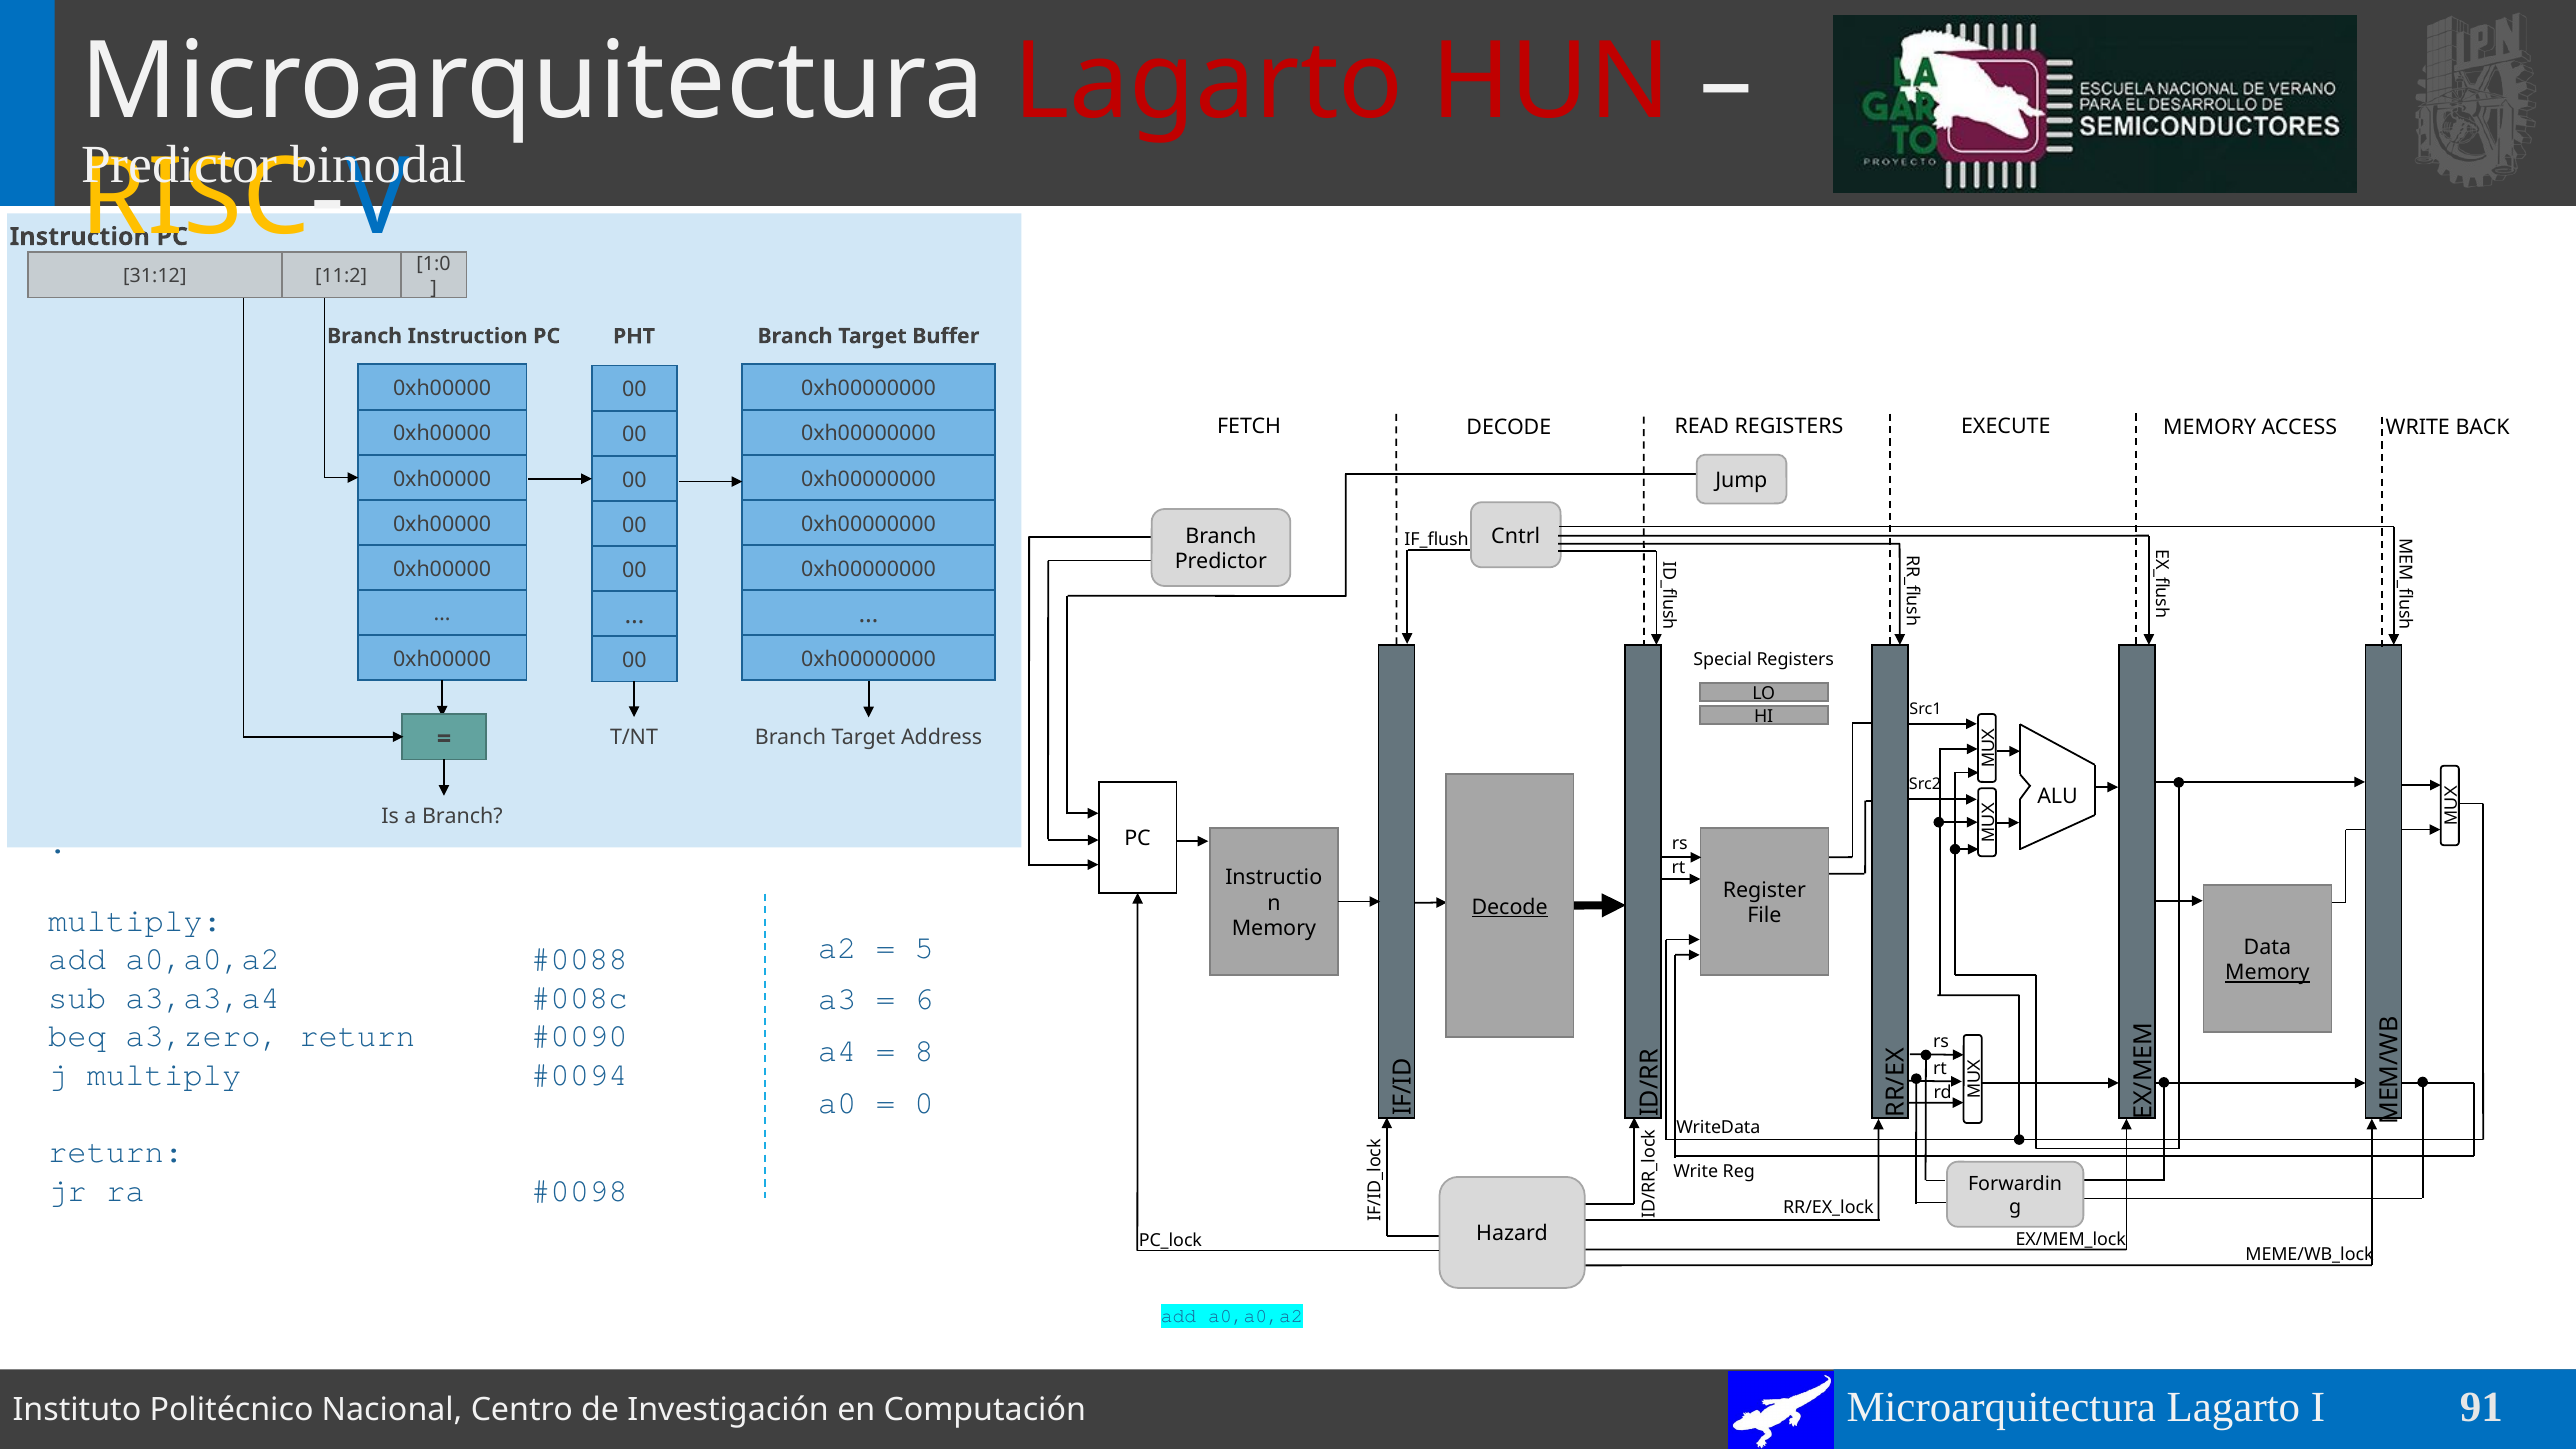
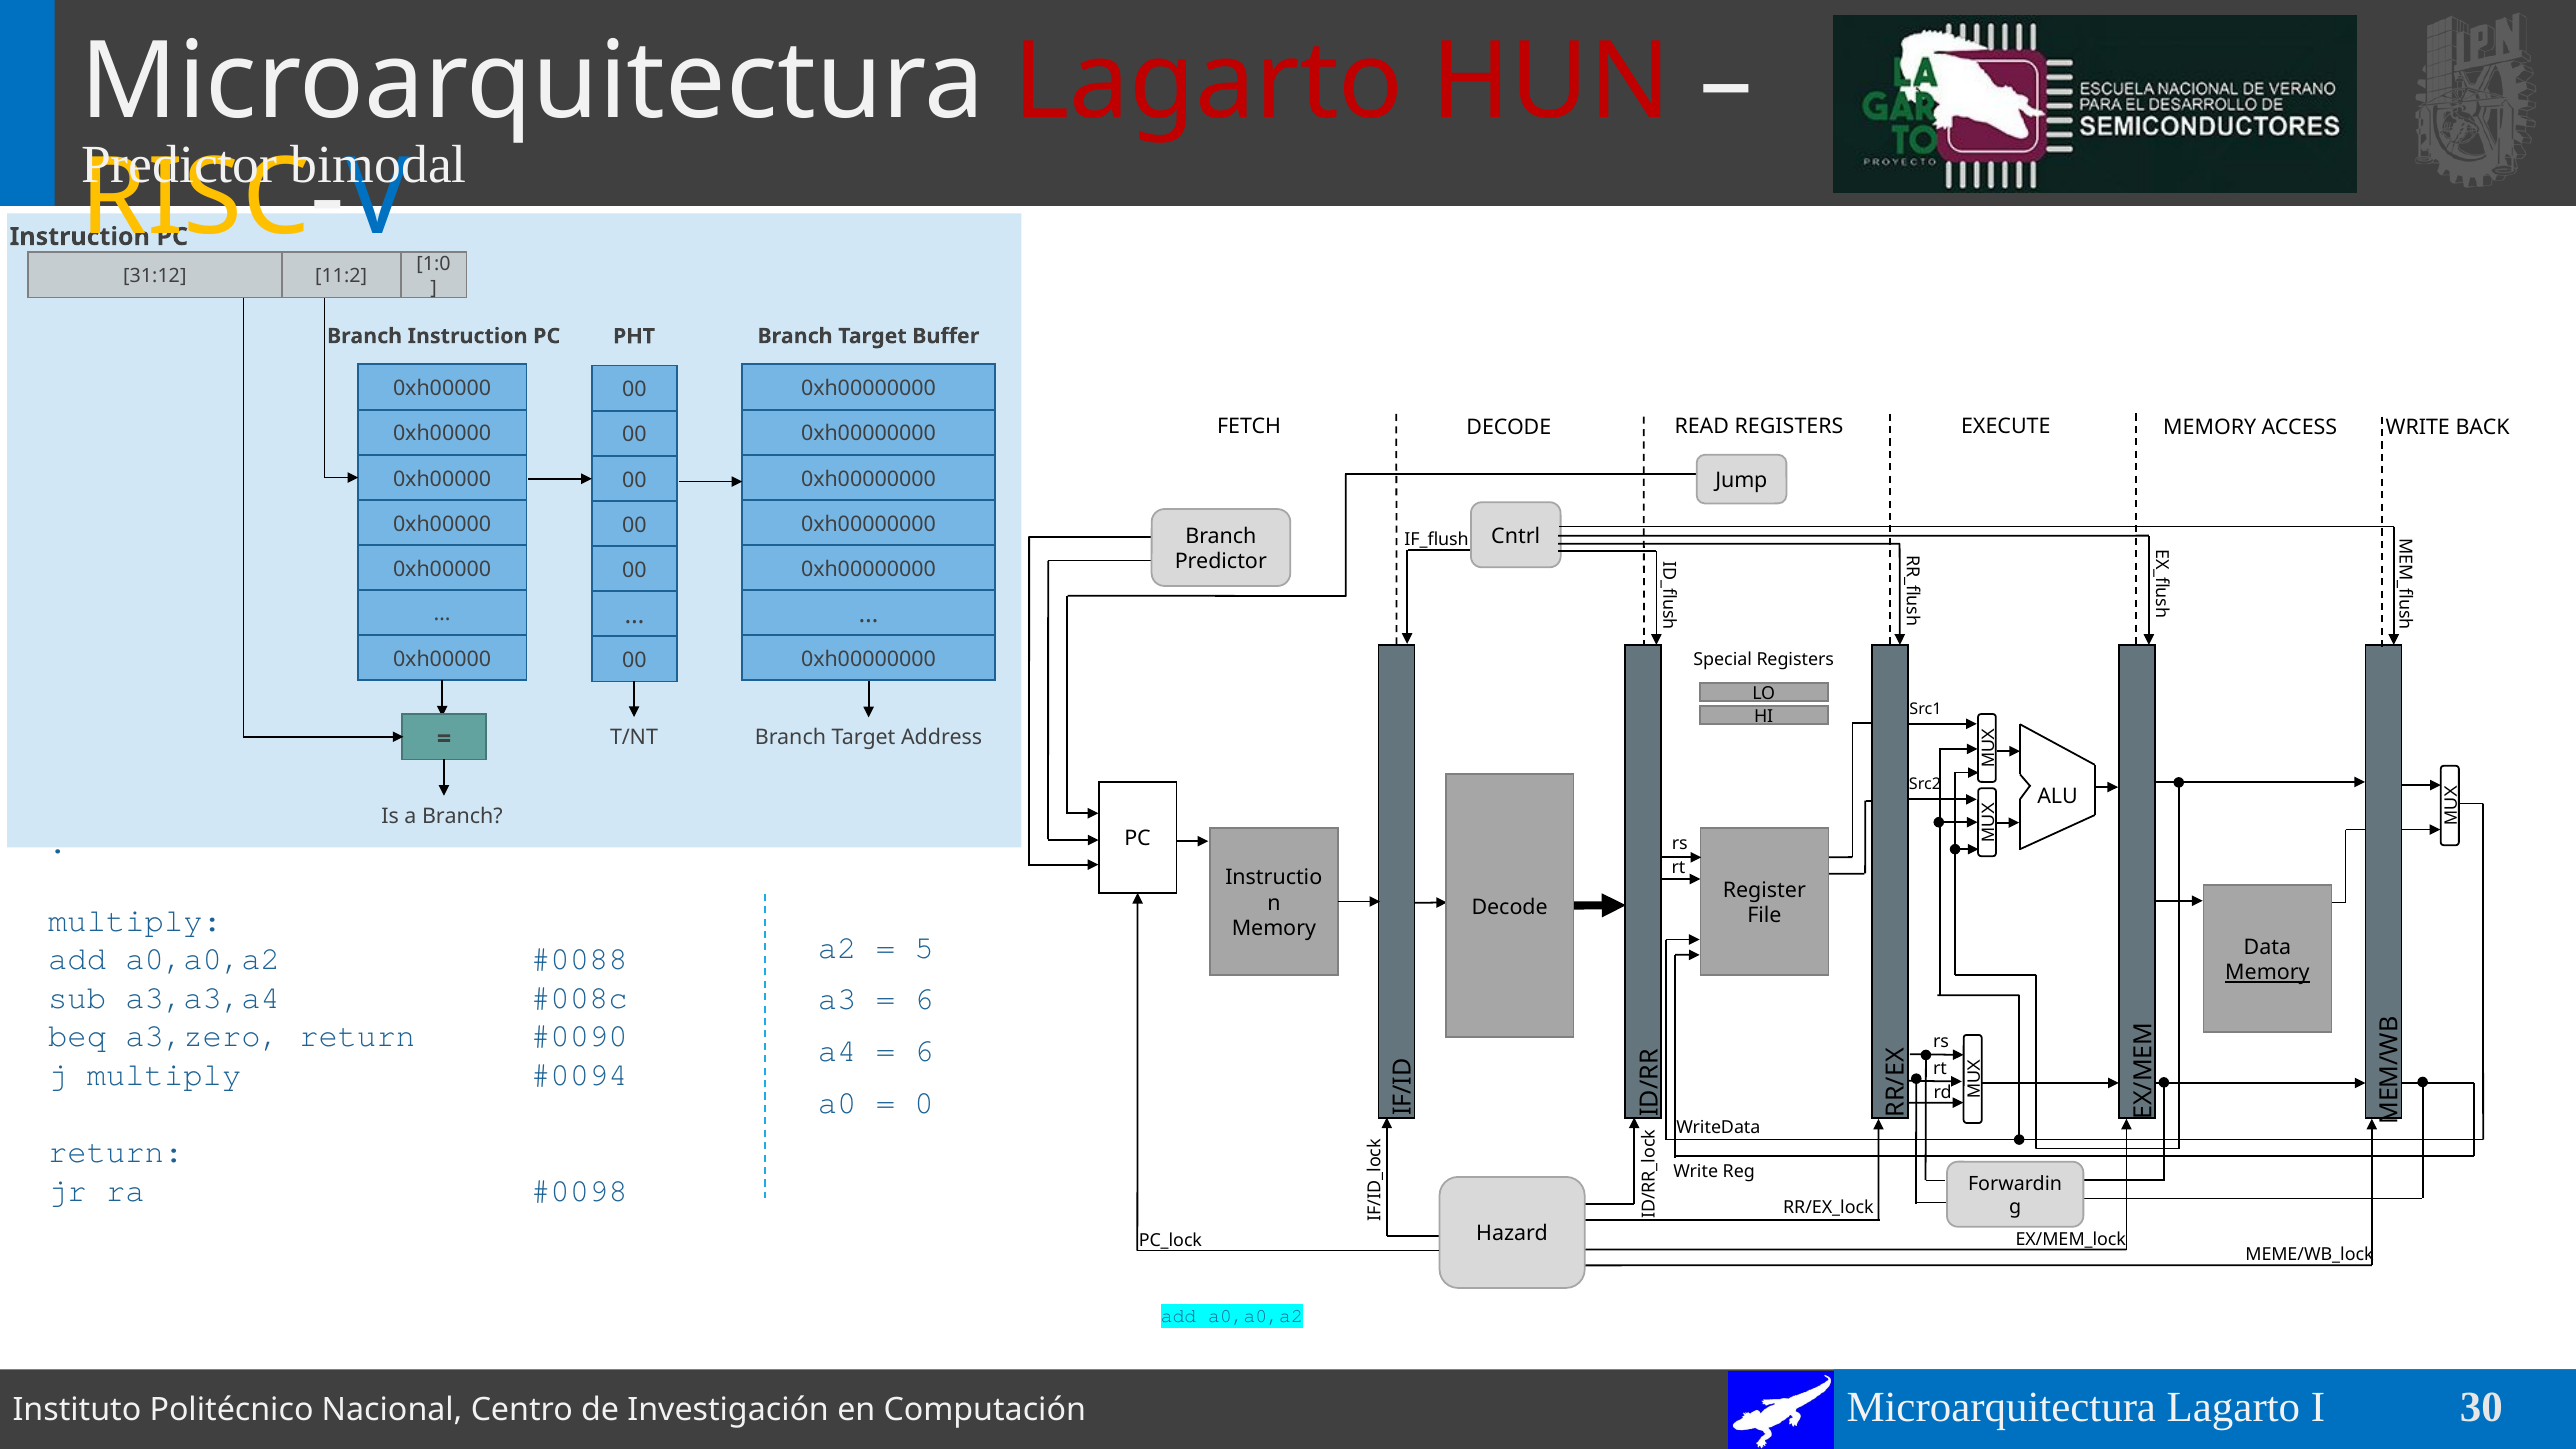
Decode at (1510, 907) underline: present -> none
8 at (924, 1051): 8 -> 6
91: 91 -> 30
